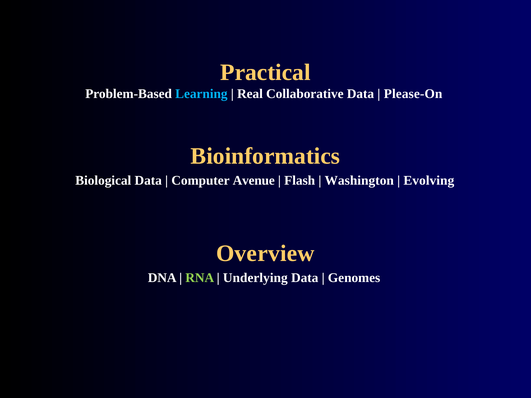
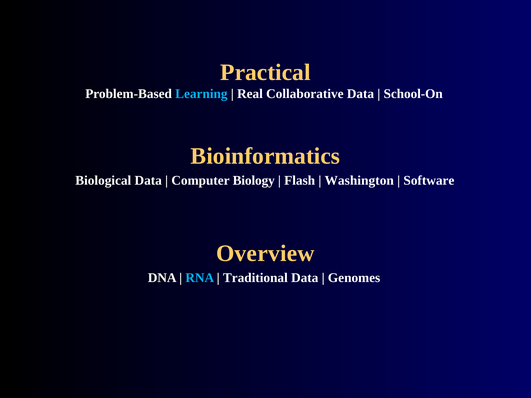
Please-On: Please-On -> School-On
Avenue: Avenue -> Biology
Evolving: Evolving -> Software
RNA colour: light green -> light blue
Underlying: Underlying -> Traditional
